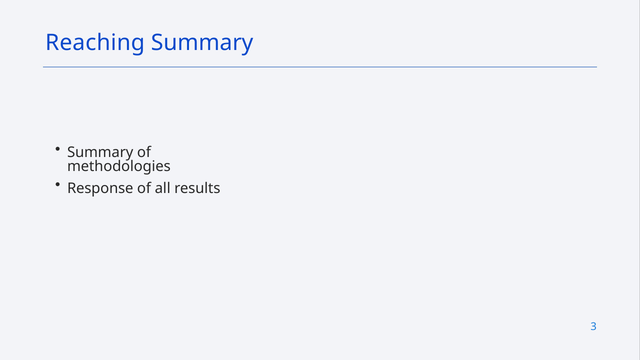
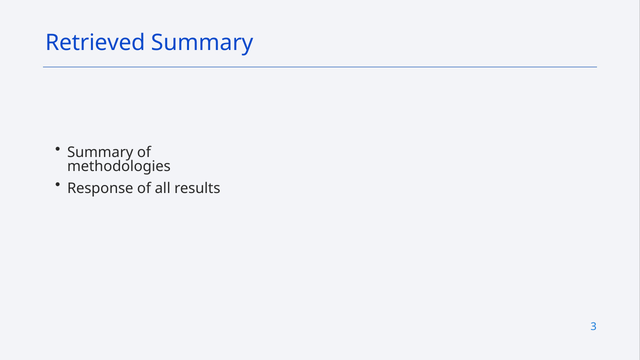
Reaching: Reaching -> Retrieved
